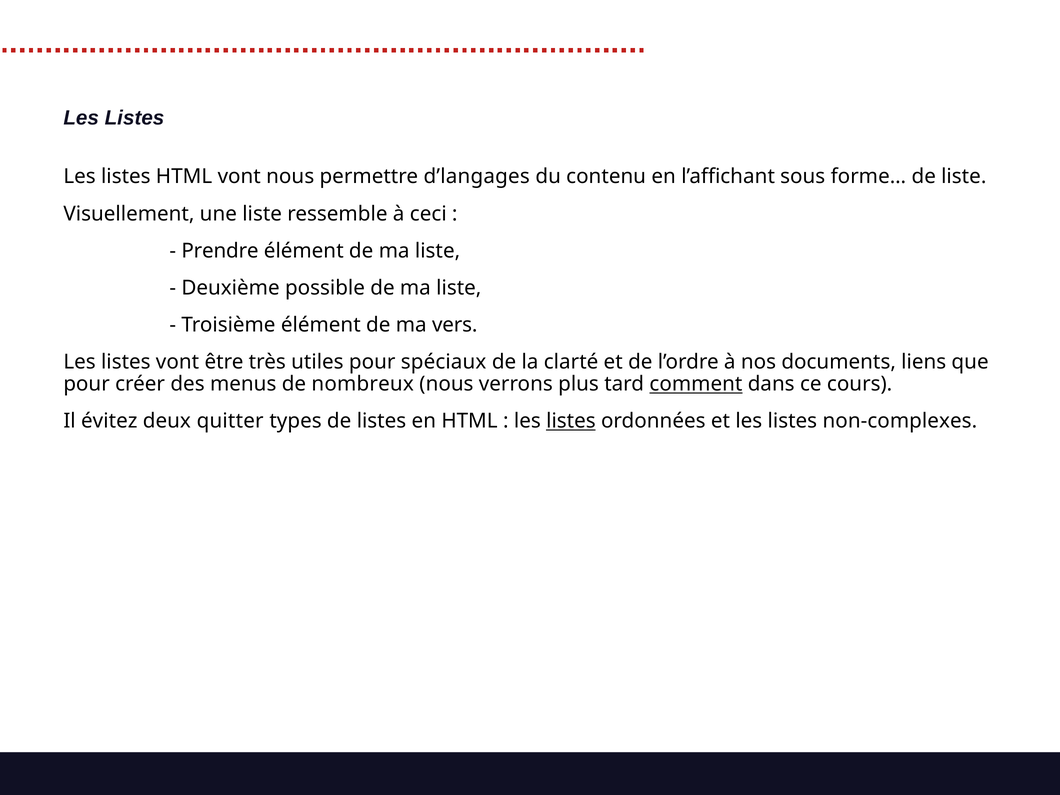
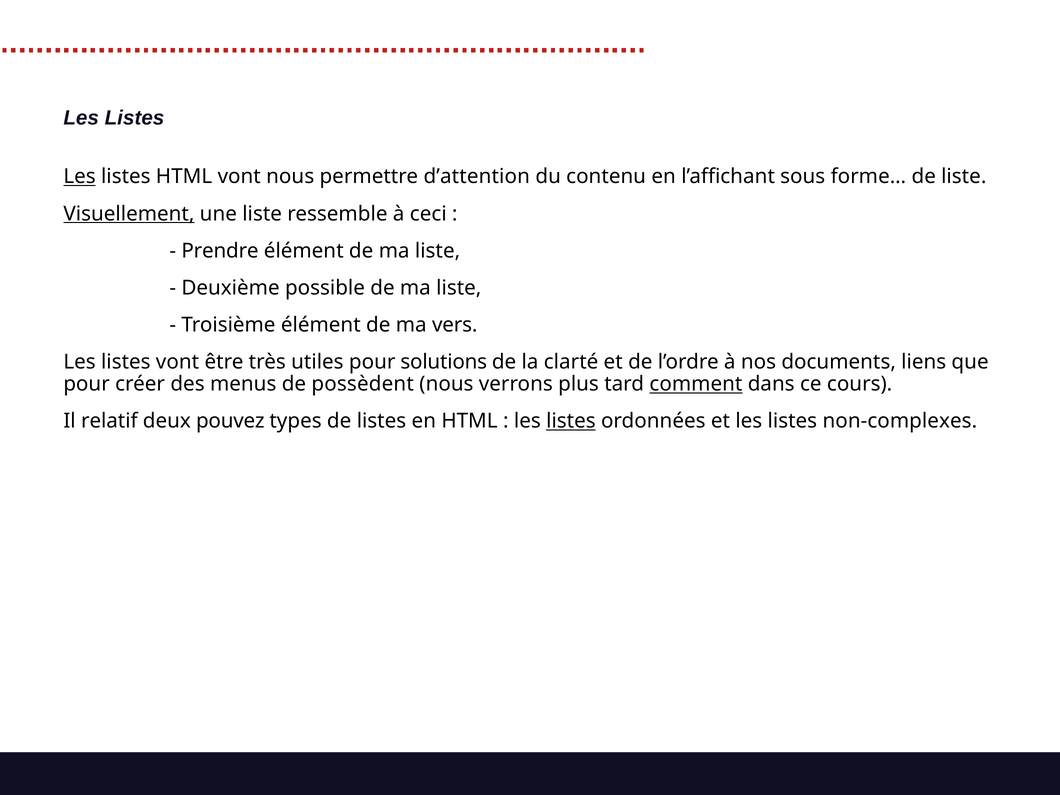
Les at (80, 177) underline: none -> present
d’langages: d’langages -> d’attention
Visuellement underline: none -> present
spéciaux: spéciaux -> solutions
nombreux: nombreux -> possèdent
évitez: évitez -> relatif
quitter: quitter -> pouvez
